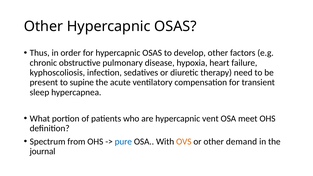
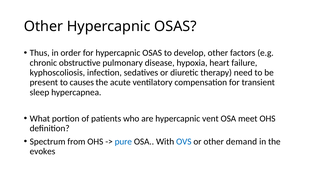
supine: supine -> causes
OVS colour: orange -> blue
journal: journal -> evokes
